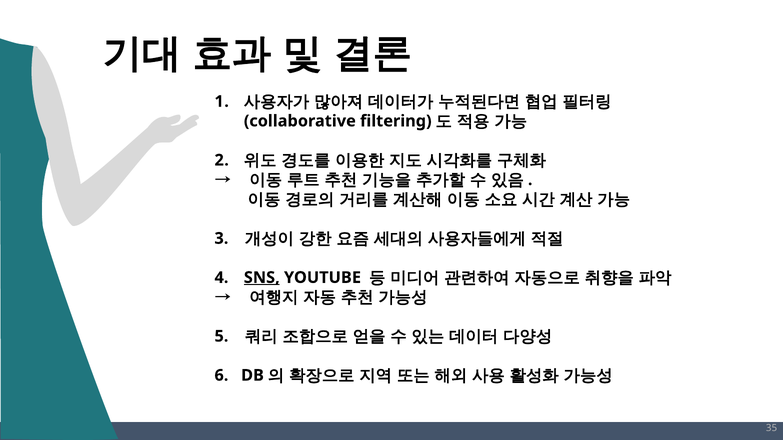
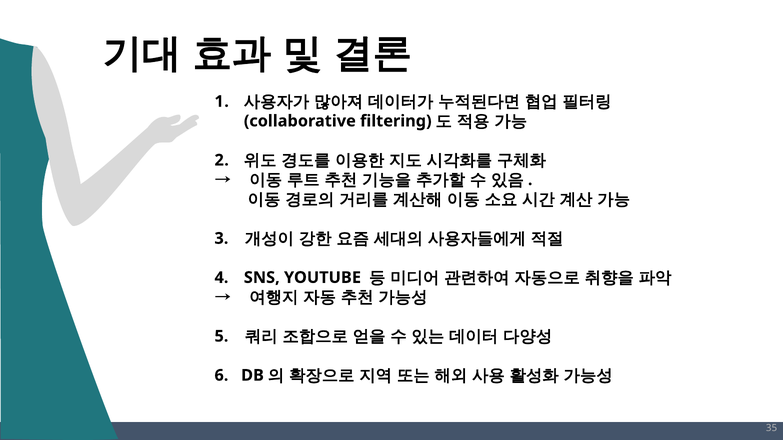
SNS underline: present -> none
